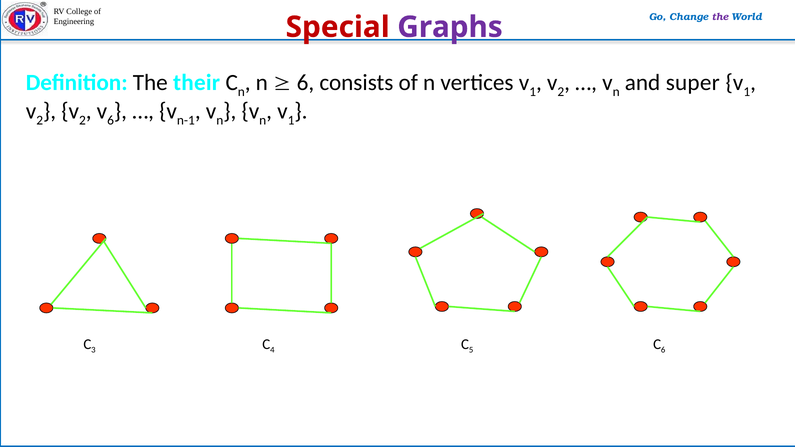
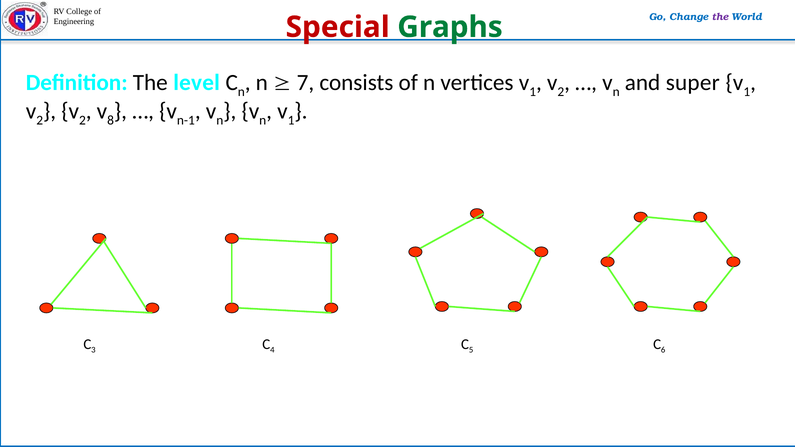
Graphs colour: purple -> green
their: their -> level
6 at (305, 83): 6 -> 7
6 at (111, 120): 6 -> 8
